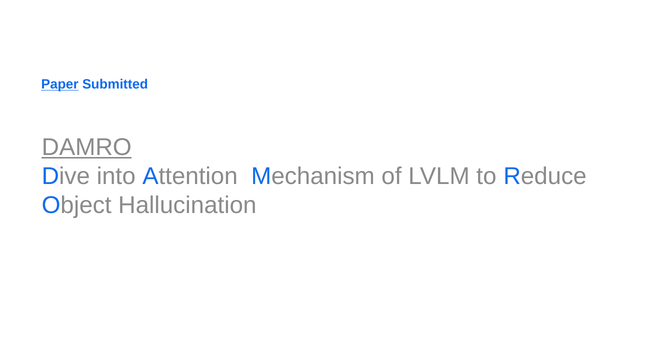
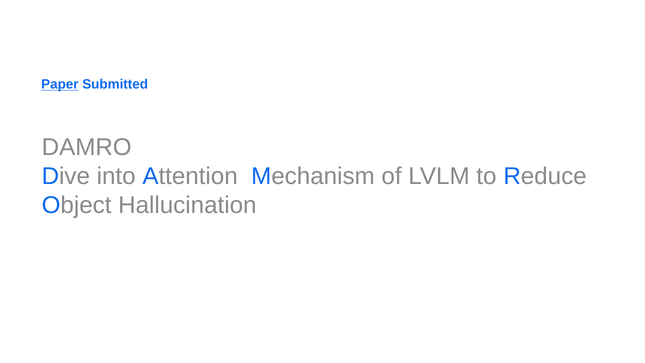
DAMRO underline: present -> none
